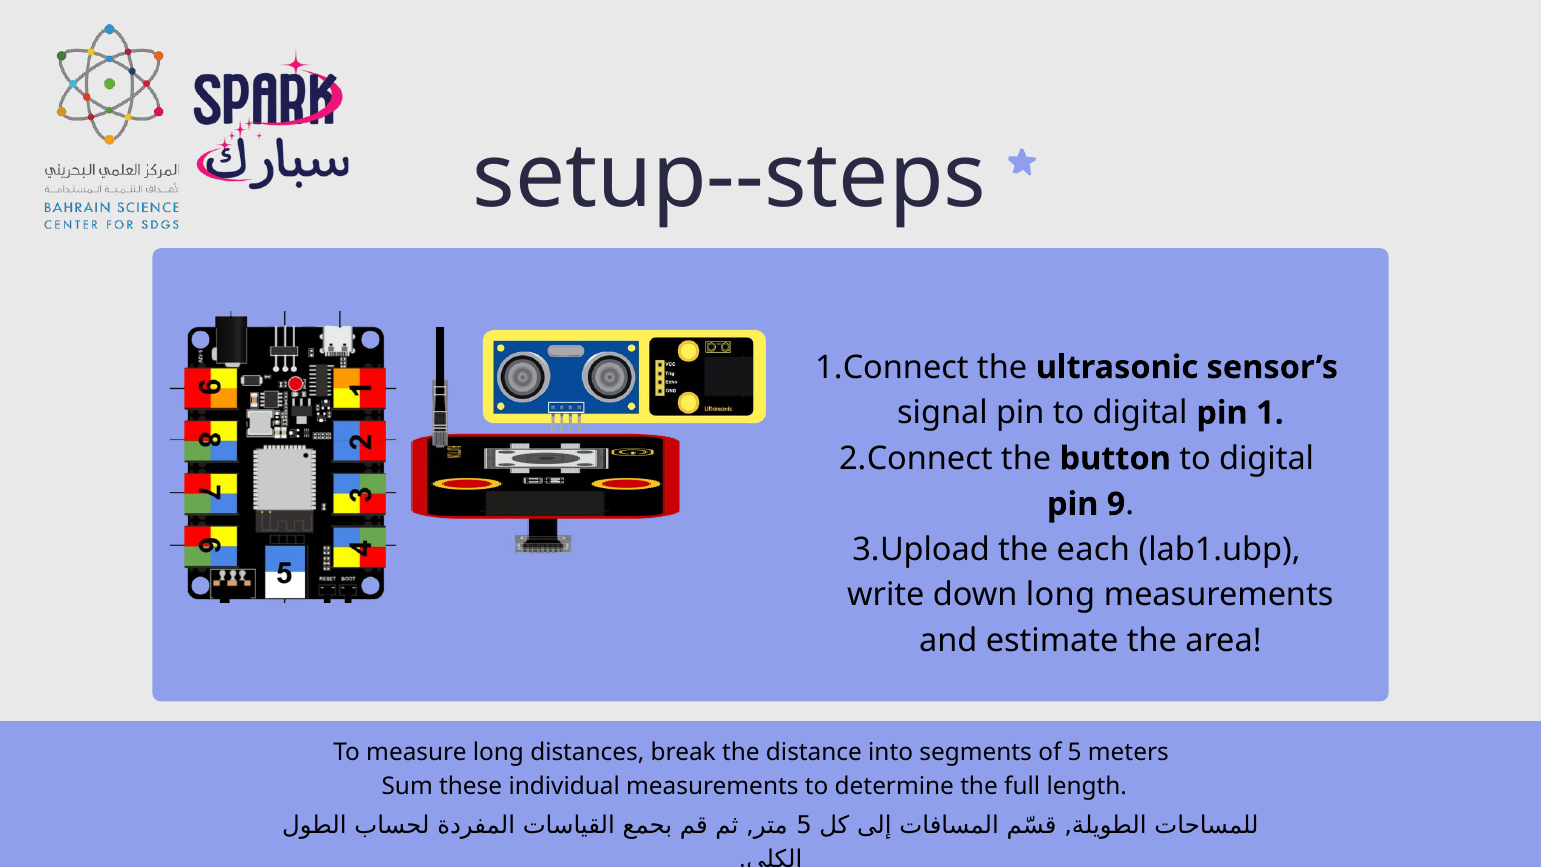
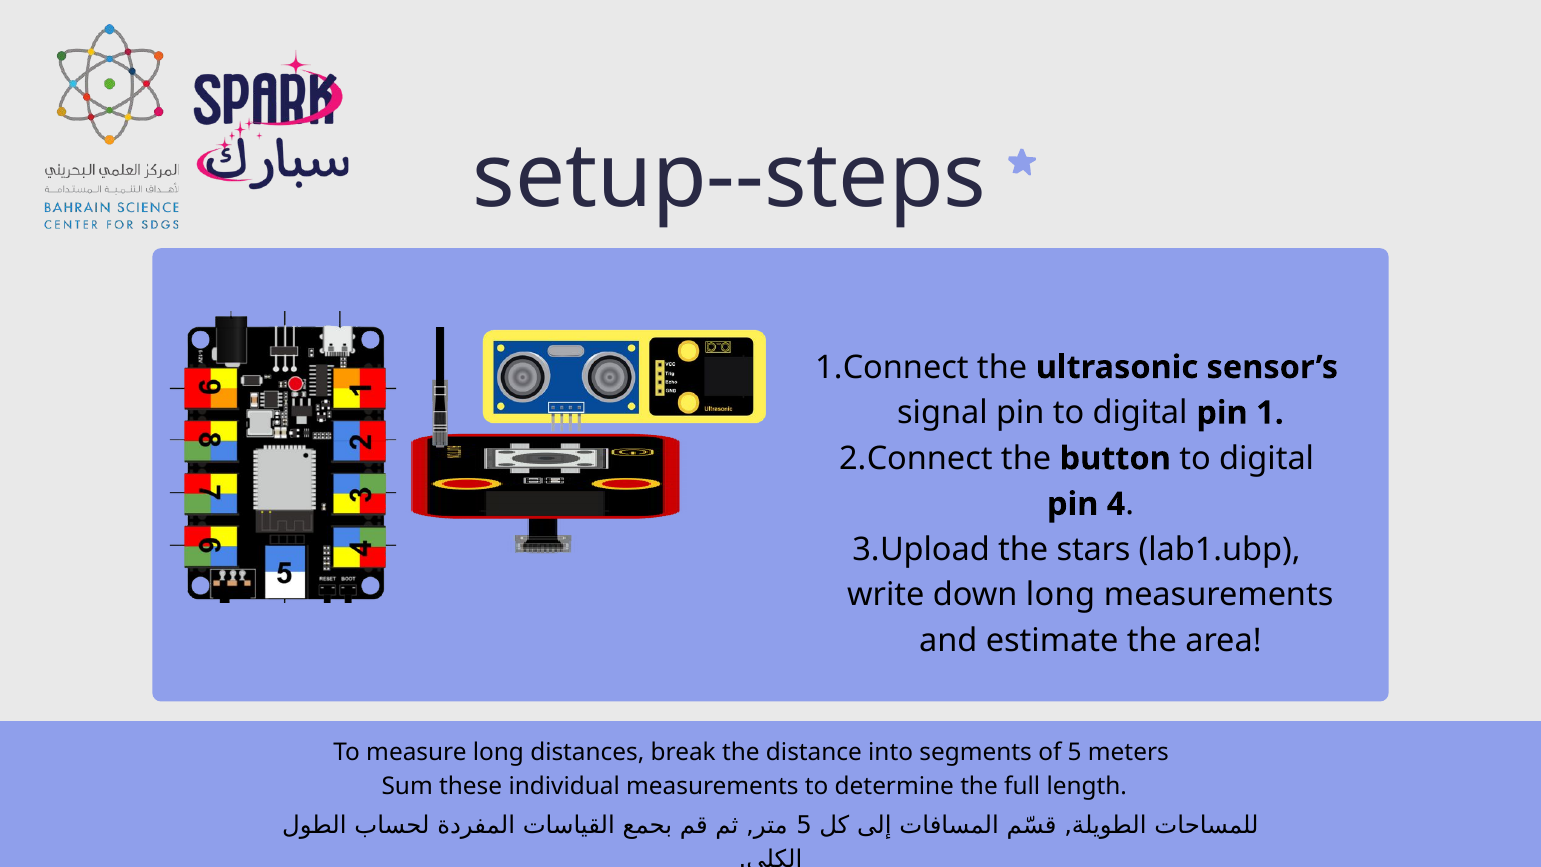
9: 9 -> 4
each: each -> stars
